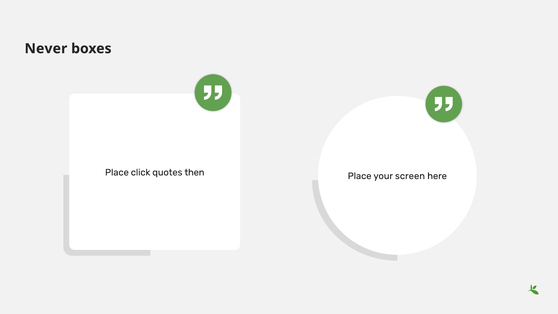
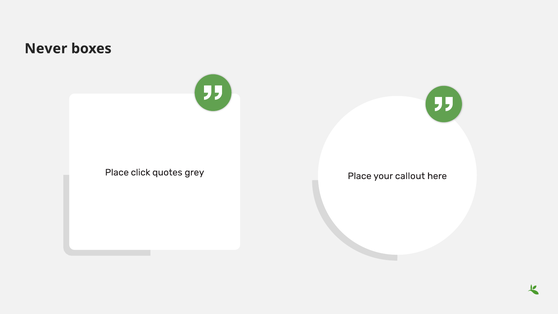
then: then -> grey
screen: screen -> callout
